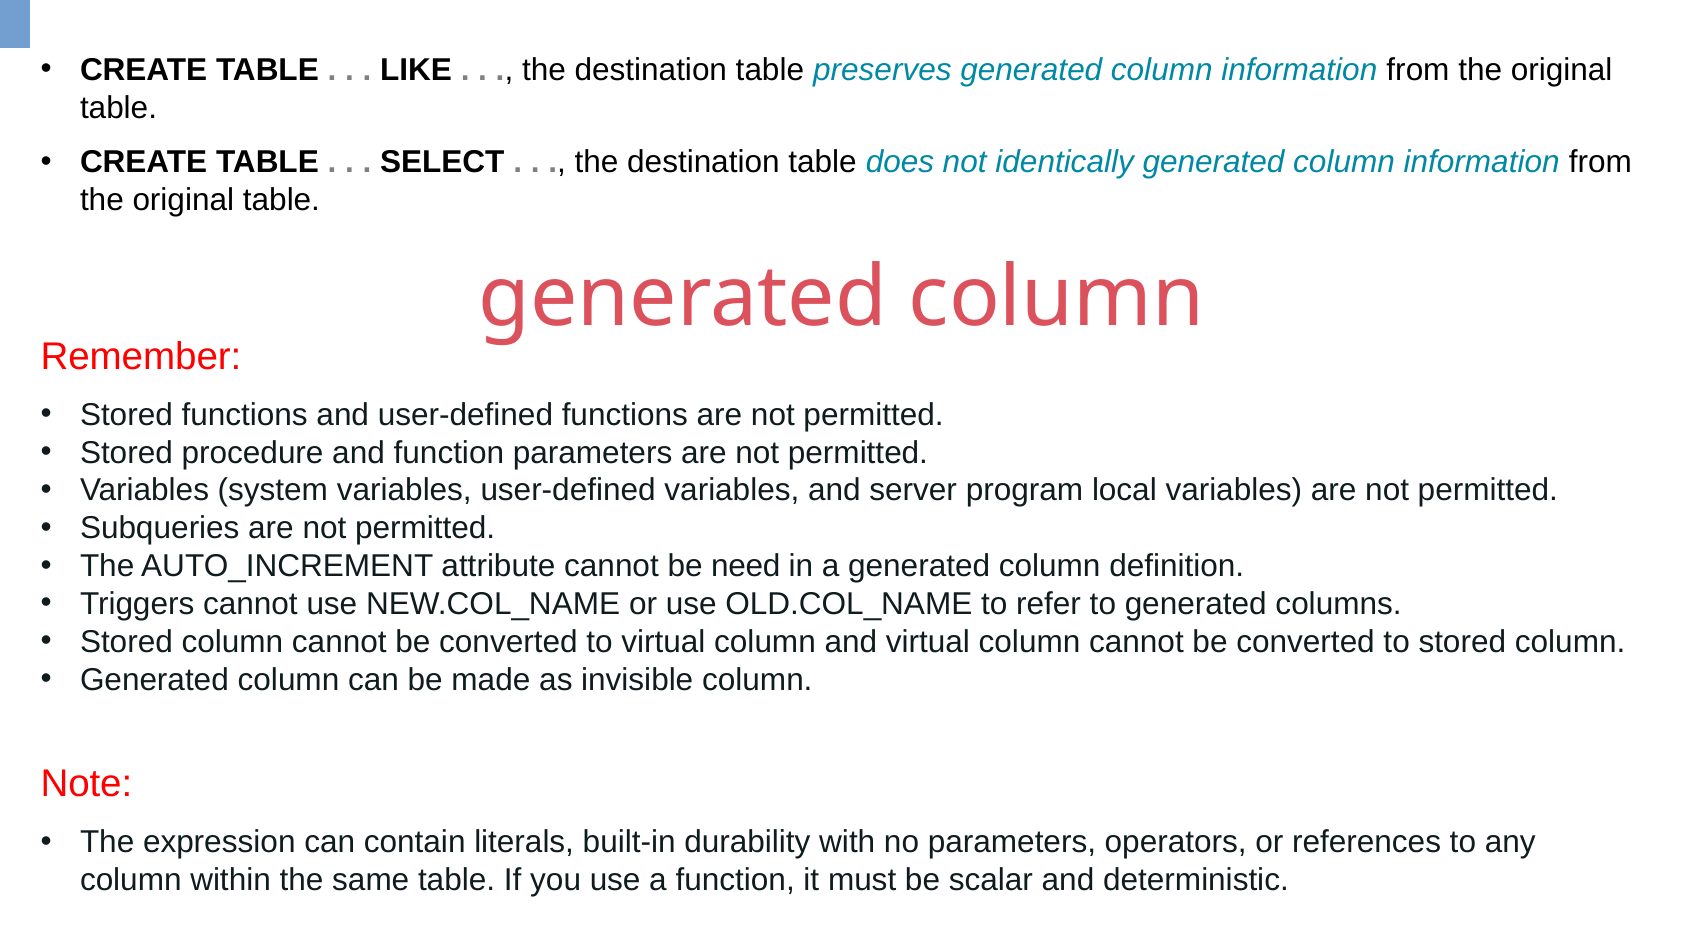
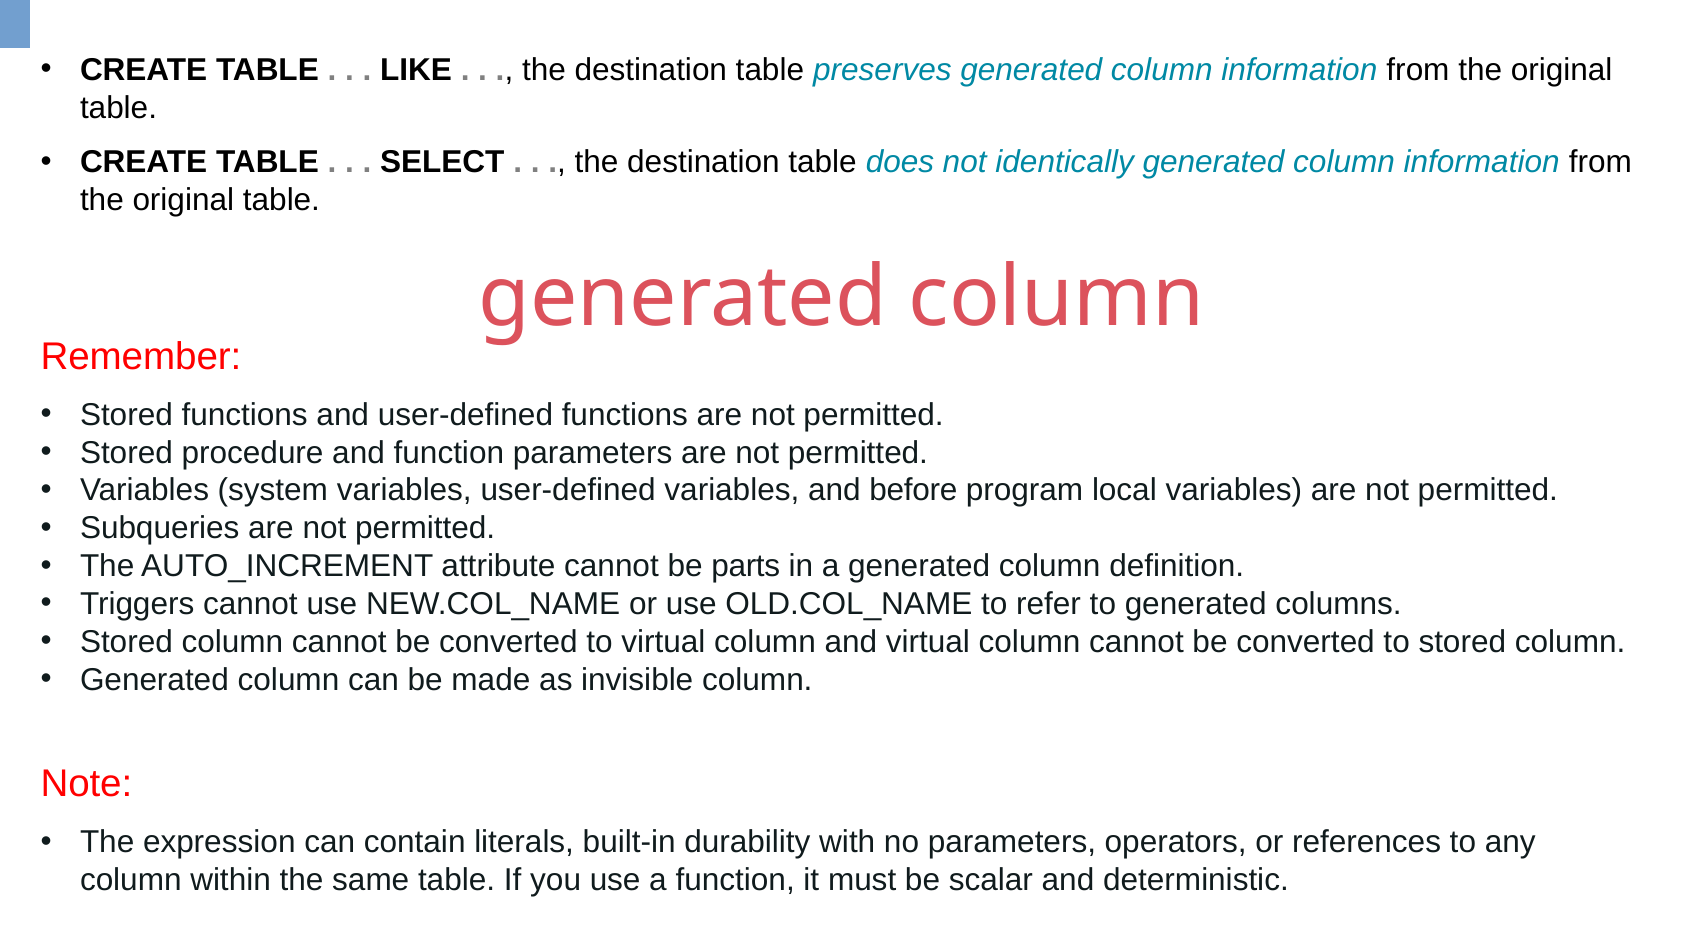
server: server -> before
need: need -> parts
